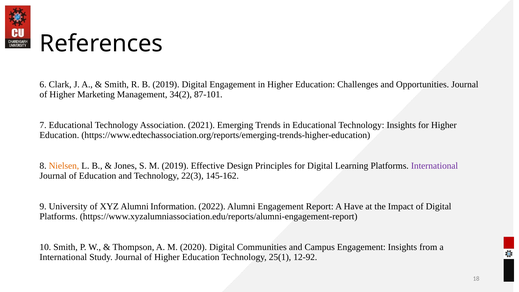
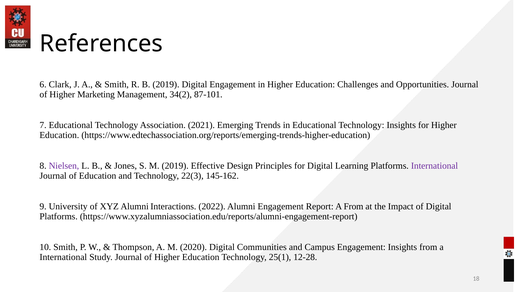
Nielsen colour: orange -> purple
Information: Information -> Interactions
A Have: Have -> From
12-92: 12-92 -> 12-28
